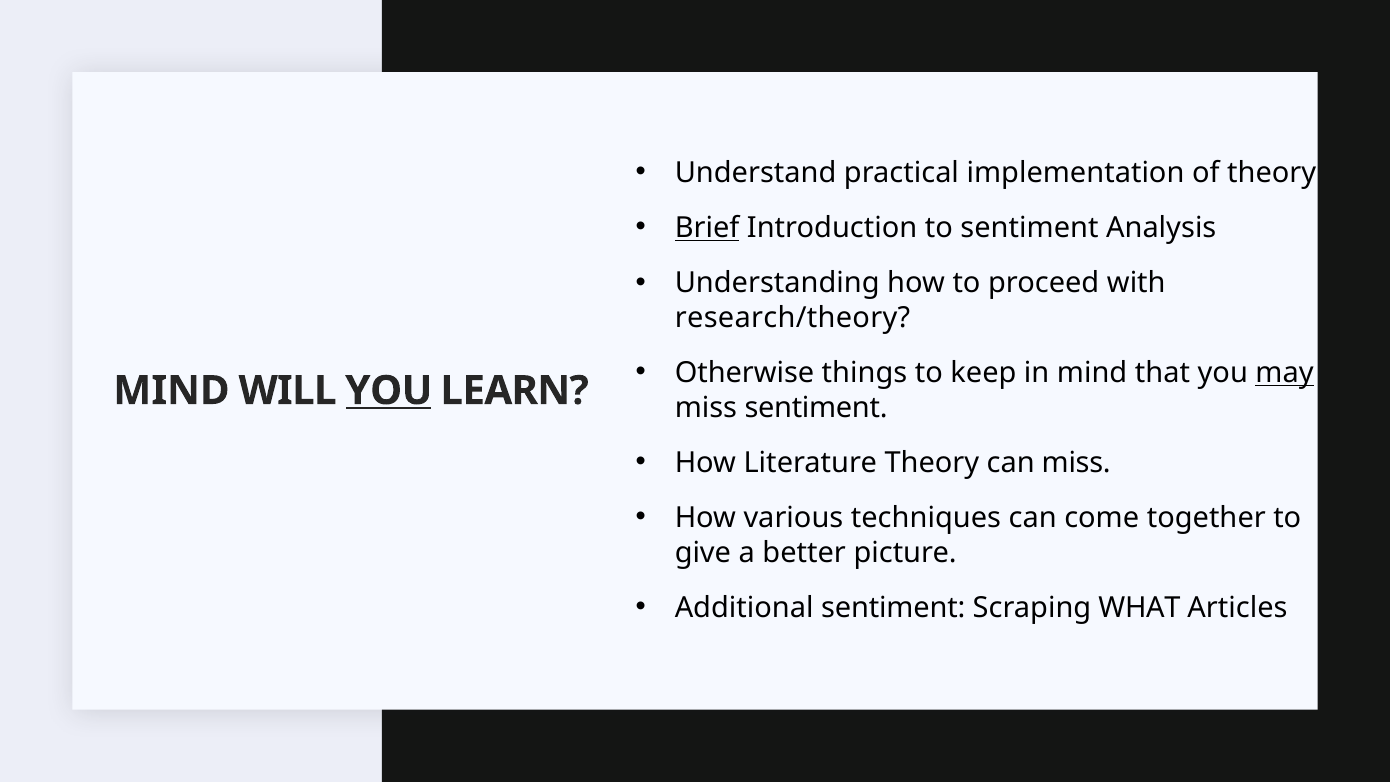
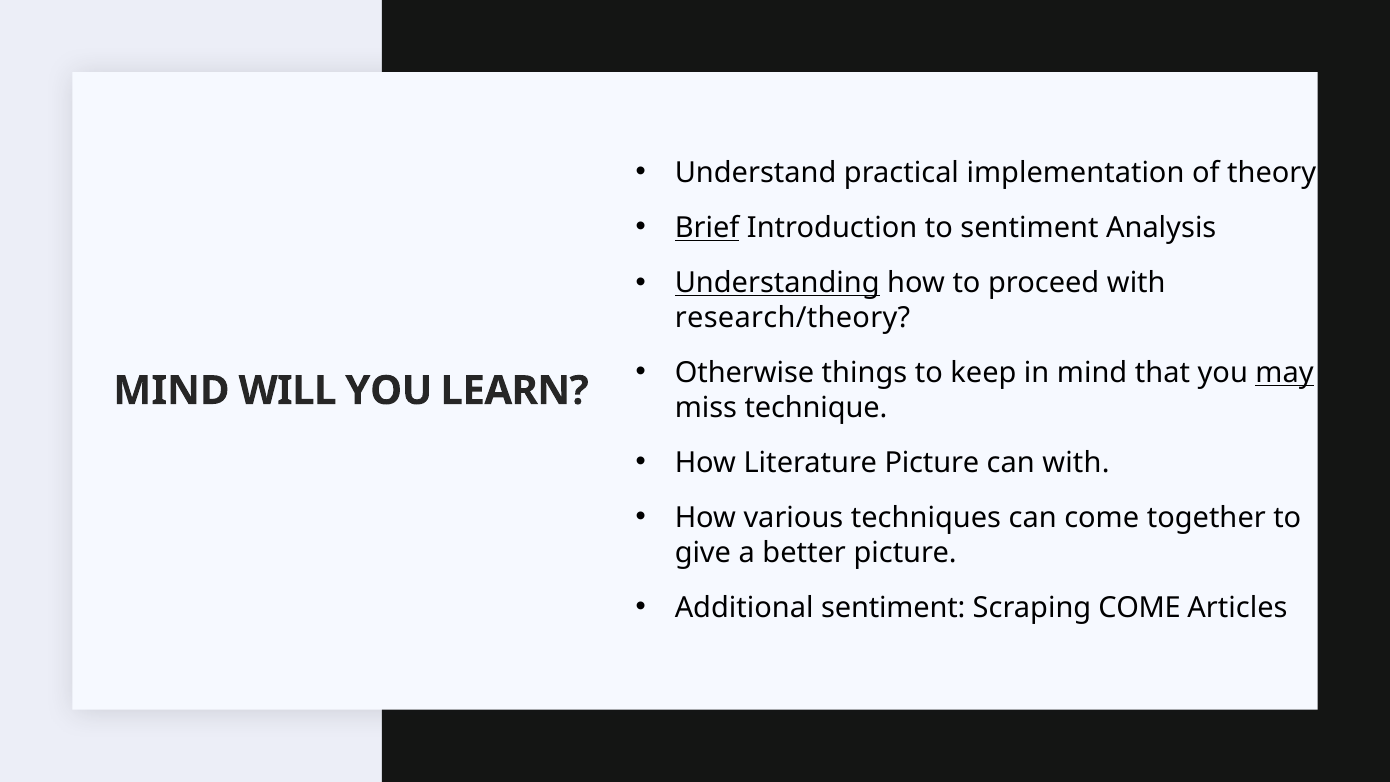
Understanding underline: none -> present
YOU at (389, 391) underline: present -> none
miss sentiment: sentiment -> technique
Literature Theory: Theory -> Picture
can miss: miss -> with
Scraping WHAT: WHAT -> COME
